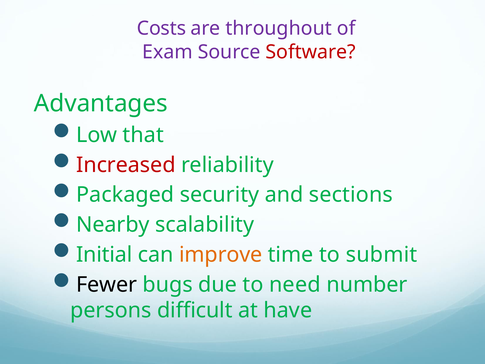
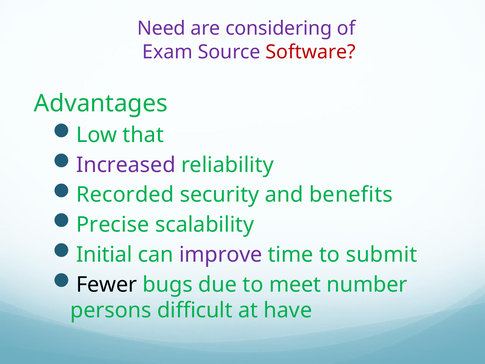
Costs: Costs -> Need
throughout: throughout -> considering
Increased colour: red -> purple
Packaged: Packaged -> Recorded
sections: sections -> benefits
Nearby: Nearby -> Precise
improve colour: orange -> purple
need: need -> meet
